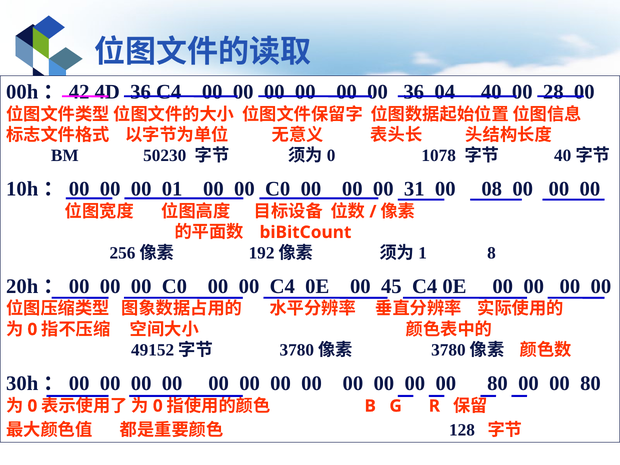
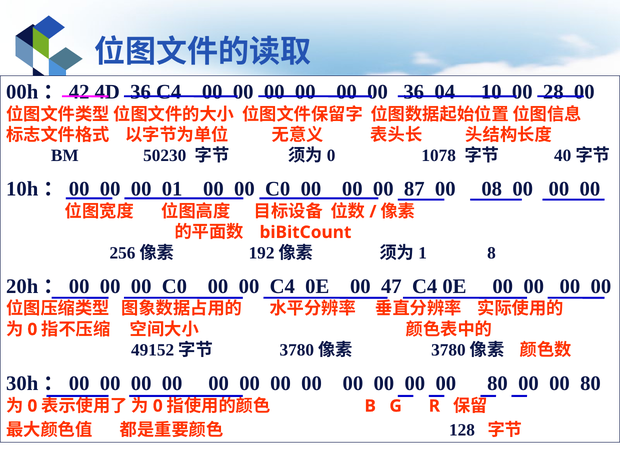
40: 40 -> 10
31: 31 -> 87
45: 45 -> 47
